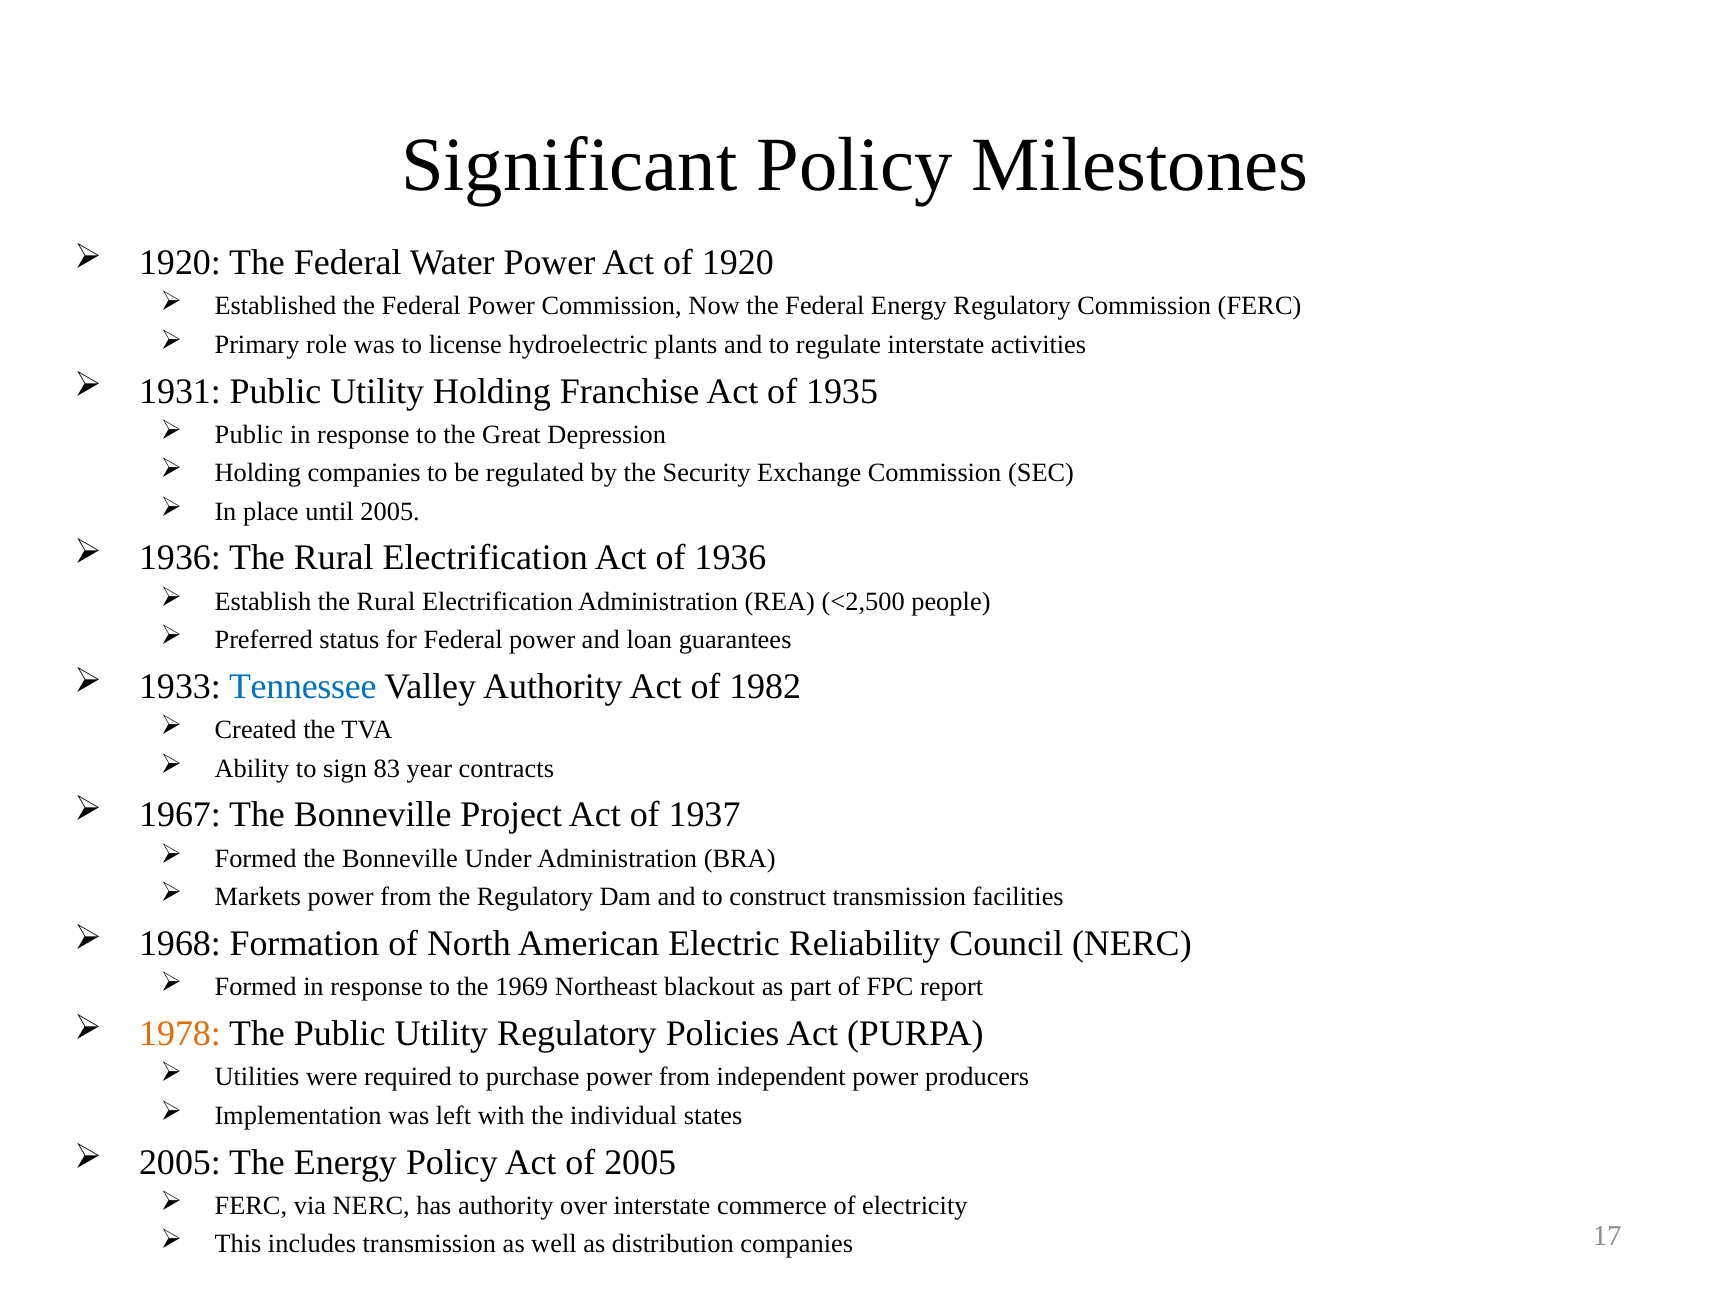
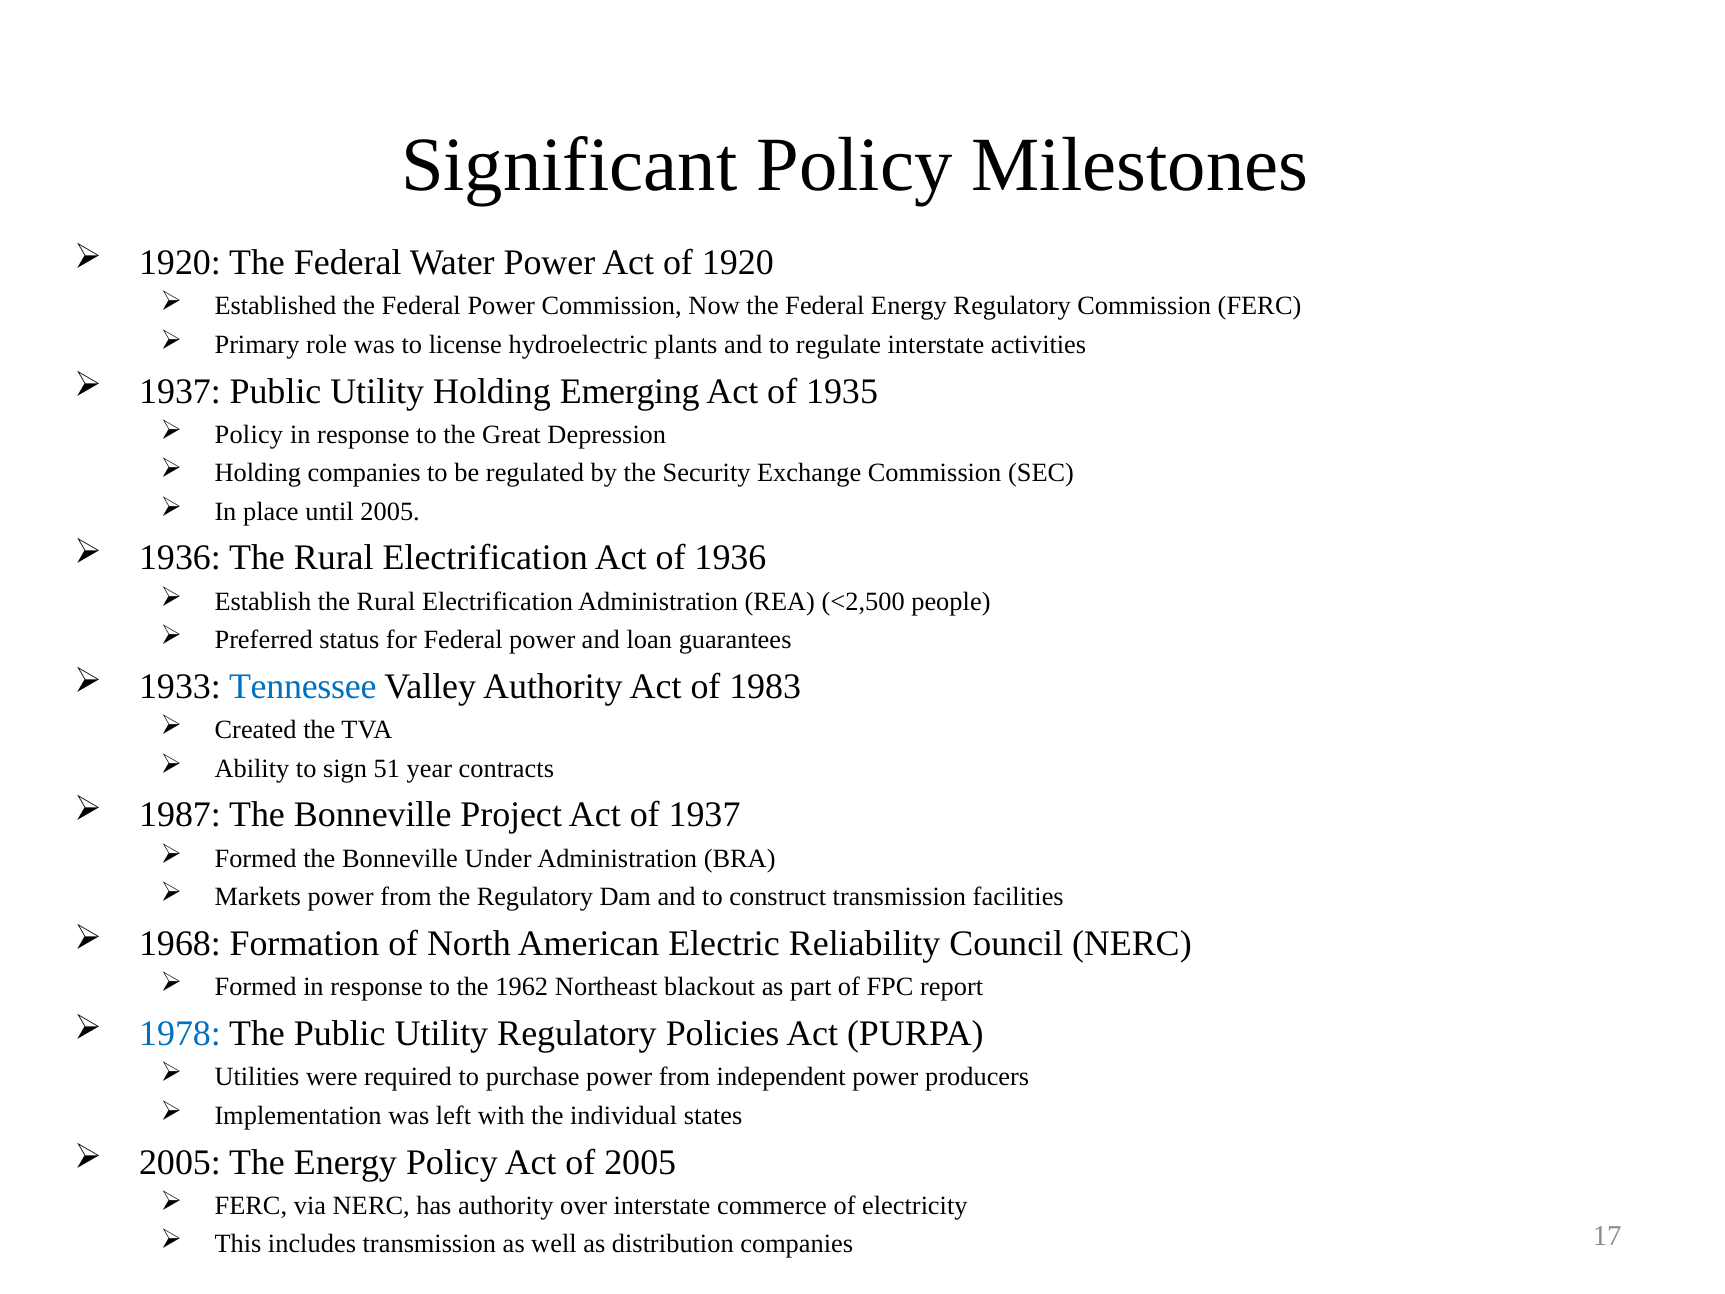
1931 at (180, 391): 1931 -> 1937
Franchise: Franchise -> Emerging
Public at (249, 435): Public -> Policy
1982: 1982 -> 1983
83: 83 -> 51
1967: 1967 -> 1987
1969: 1969 -> 1962
1978 colour: orange -> blue
